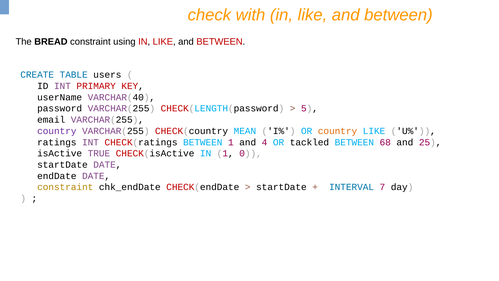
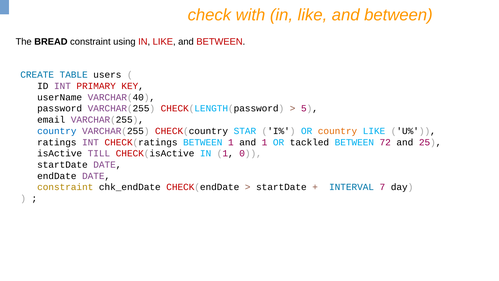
country at (57, 131) colour: purple -> blue
MEAN: MEAN -> STAR
and 4: 4 -> 1
68: 68 -> 72
TRUE: TRUE -> TILL
